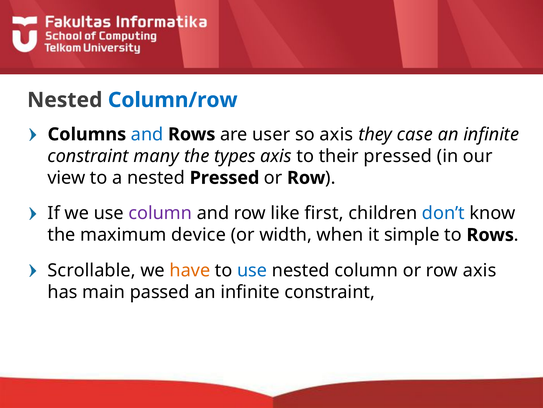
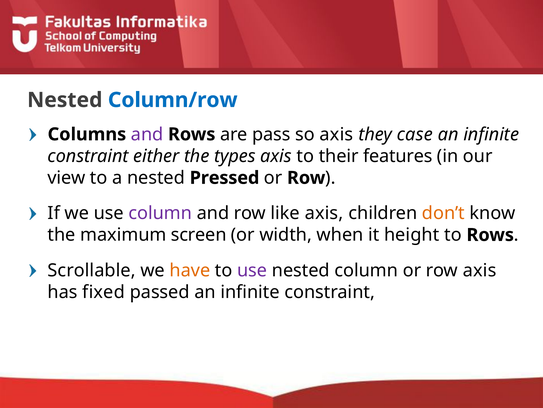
and at (147, 134) colour: blue -> purple
user: user -> pass
many: many -> either
their pressed: pressed -> features
like first: first -> axis
don’t colour: blue -> orange
device: device -> screen
simple: simple -> height
use at (252, 270) colour: blue -> purple
main: main -> fixed
